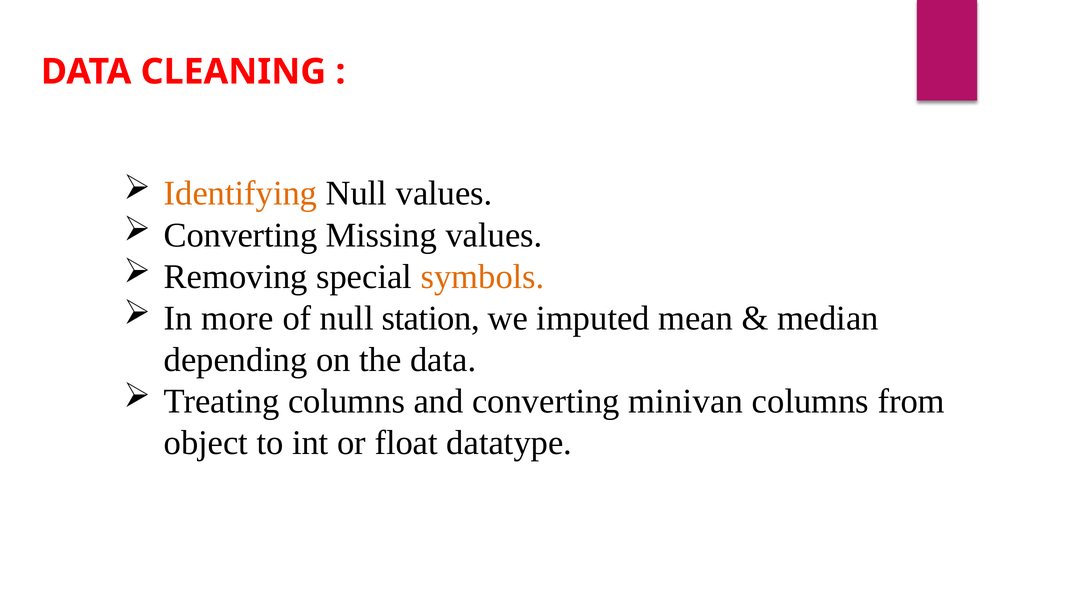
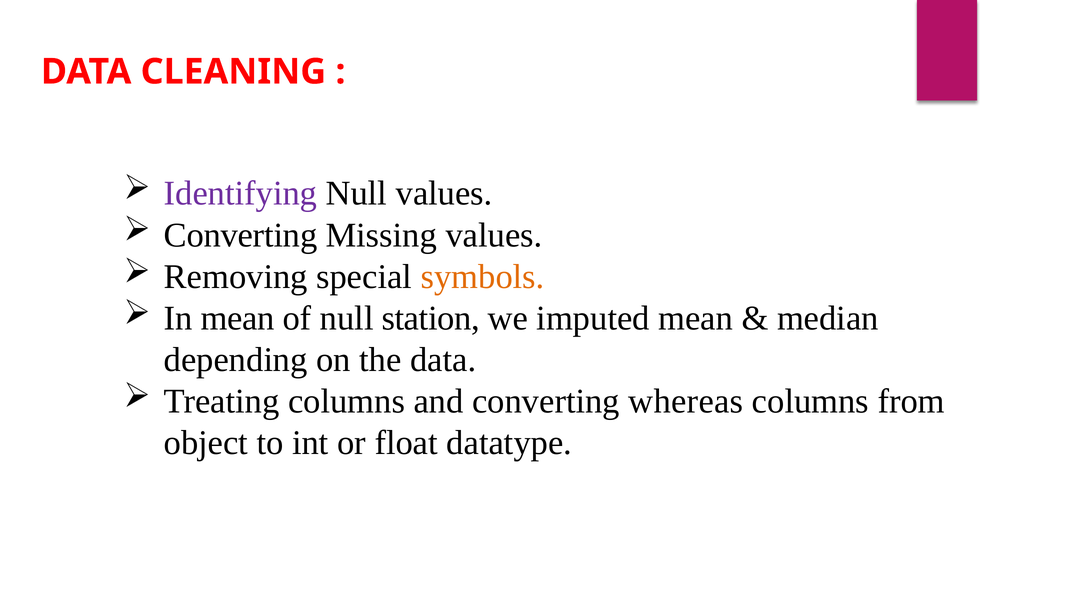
Identifying colour: orange -> purple
In more: more -> mean
minivan: minivan -> whereas
